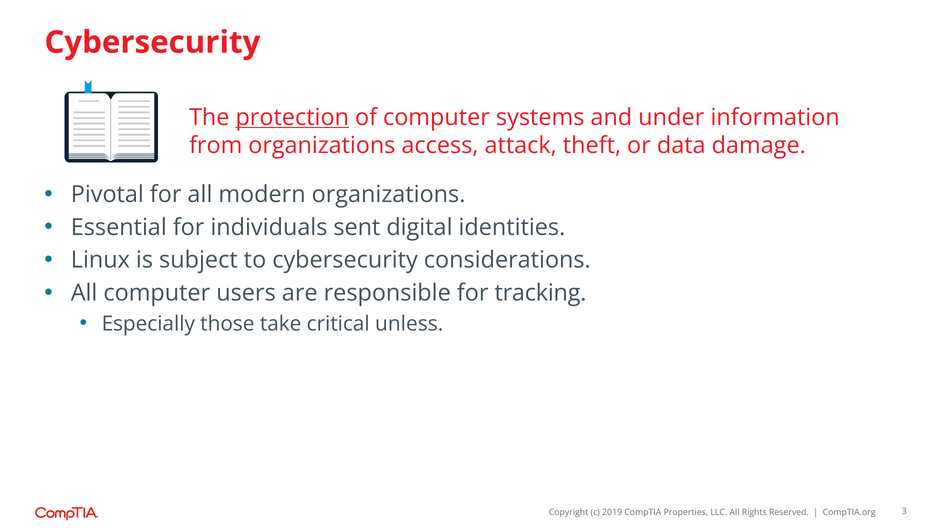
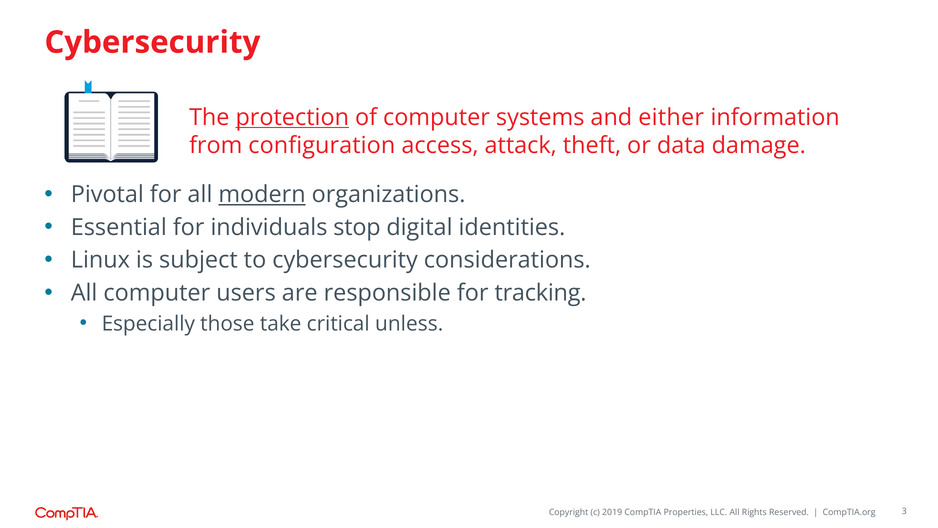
under: under -> either
from organizations: organizations -> configuration
modern underline: none -> present
sent: sent -> stop
